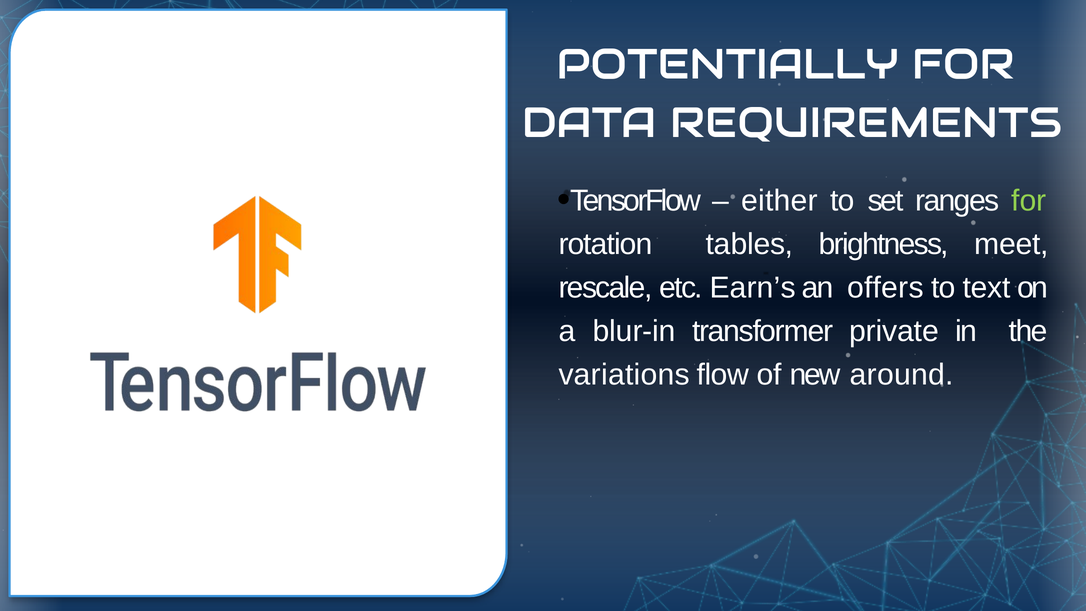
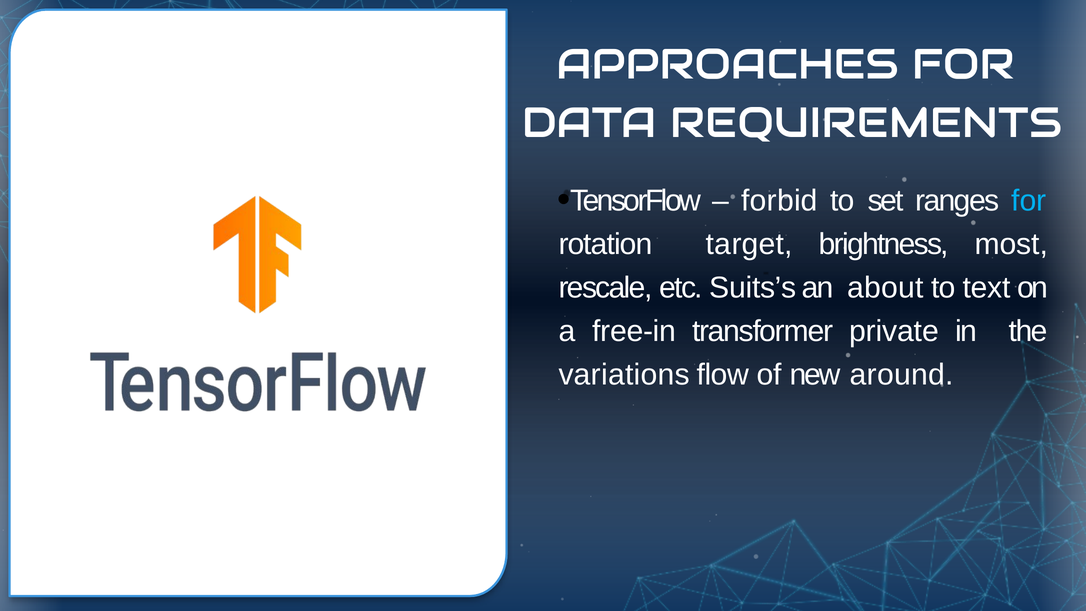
POTENTIALLY: POTENTIALLY -> APPROACHES
either: either -> forbid
for at (1029, 201) colour: light green -> light blue
tables: tables -> target
meet: meet -> most
Earn’s: Earn’s -> Suits’s
offers: offers -> about
blur-in: blur-in -> free-in
